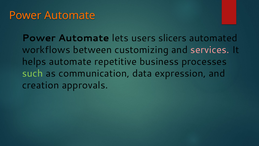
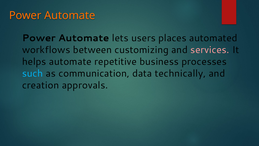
slicers: slicers -> places
such colour: light green -> light blue
expression: expression -> technically
